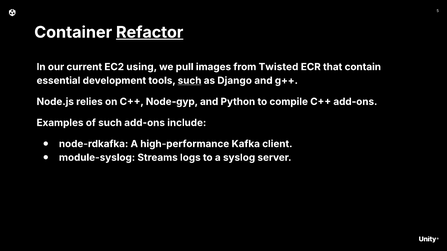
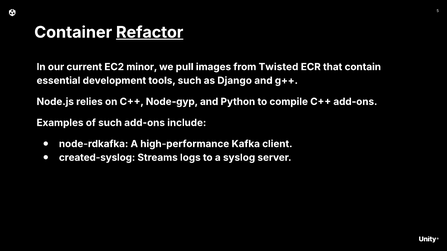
using: using -> minor
such at (190, 81) underline: present -> none
module-syslog: module-syslog -> created-syslog
